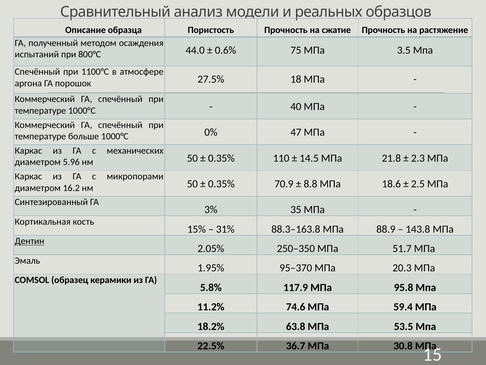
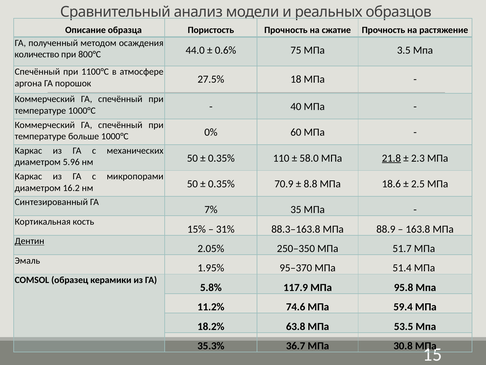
испытаний: испытаний -> количество
47: 47 -> 60
14.5: 14.5 -> 58.0
21.8 underline: none -> present
3%: 3% -> 7%
143.8: 143.8 -> 163.8
20.3: 20.3 -> 51.4
22.5%: 22.5% -> 35.3%
